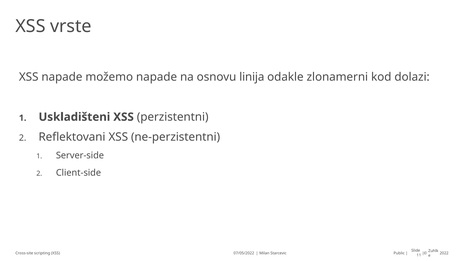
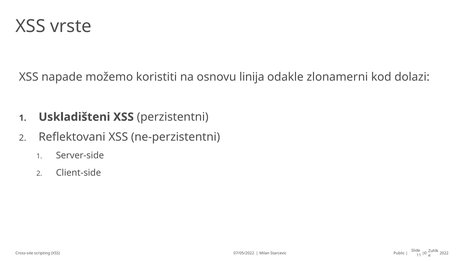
možemo napade: napade -> koristiti
